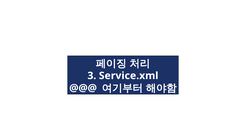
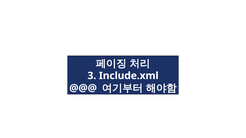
Service.xml: Service.xml -> Include.xml
